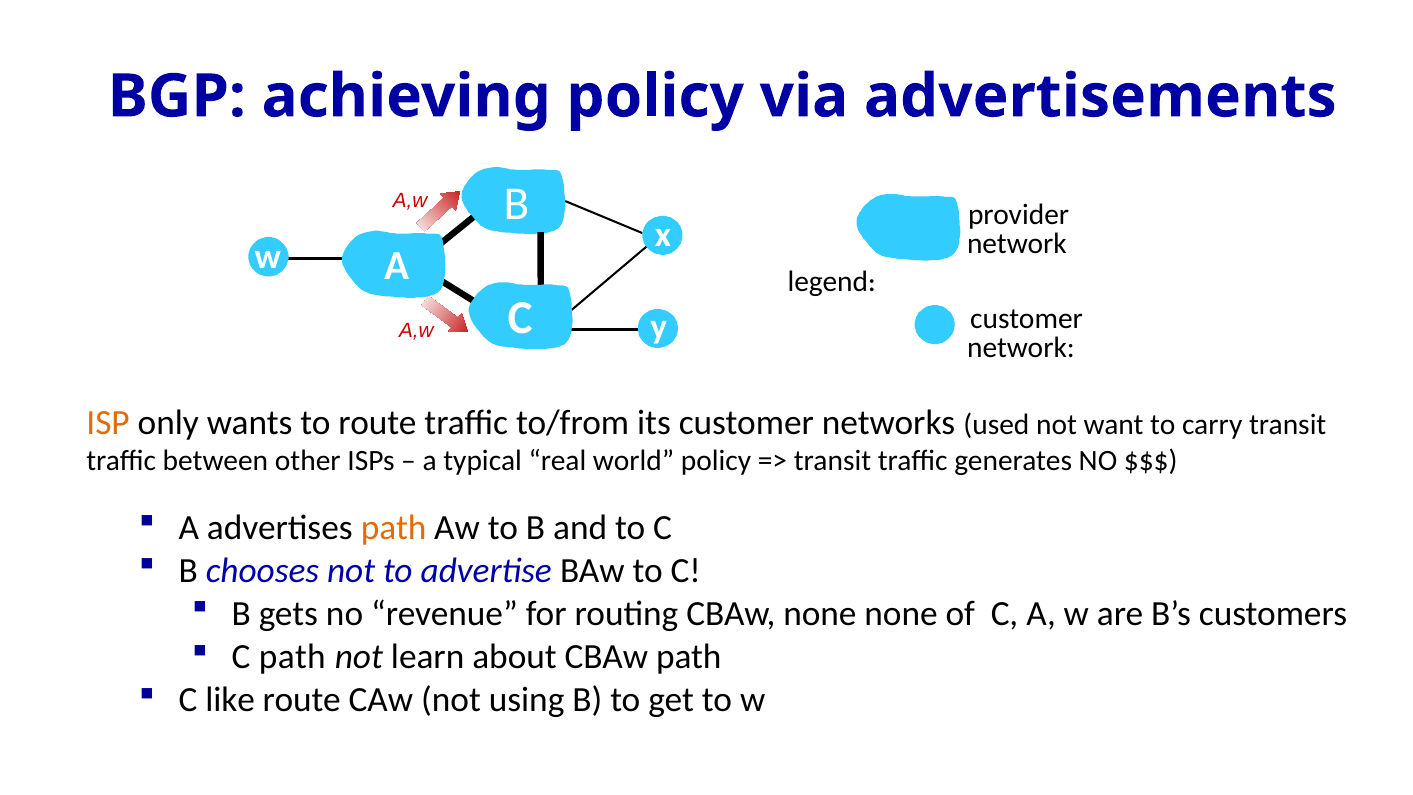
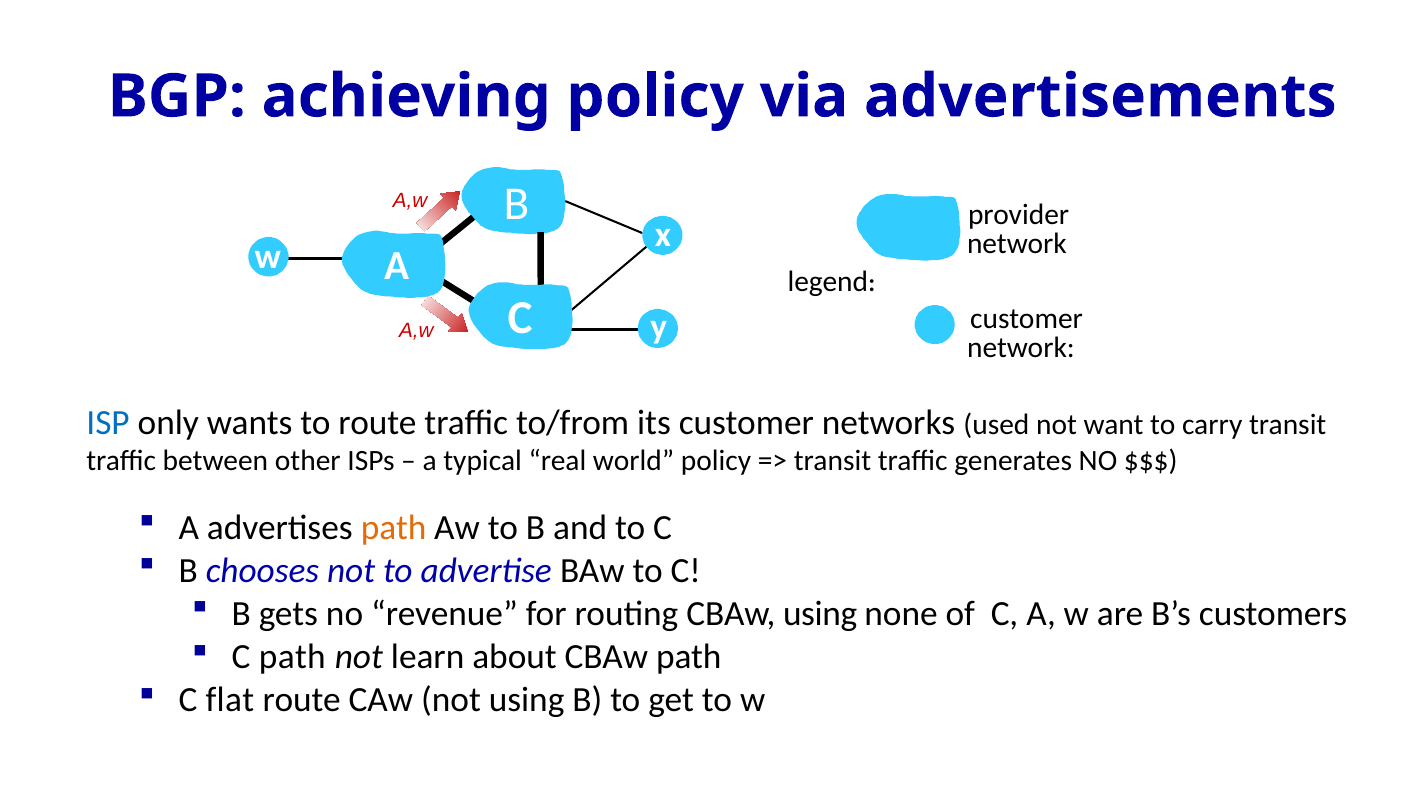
ISP colour: orange -> blue
CBAw none: none -> using
like: like -> flat
